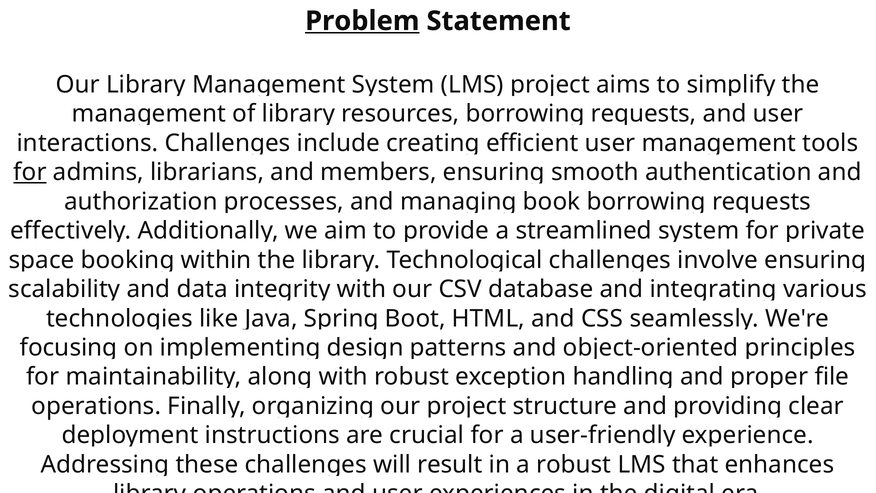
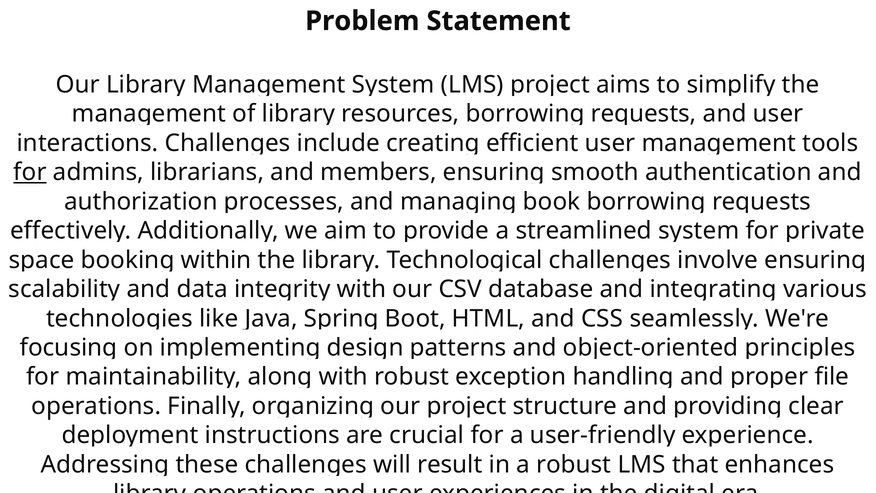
Problem underline: present -> none
